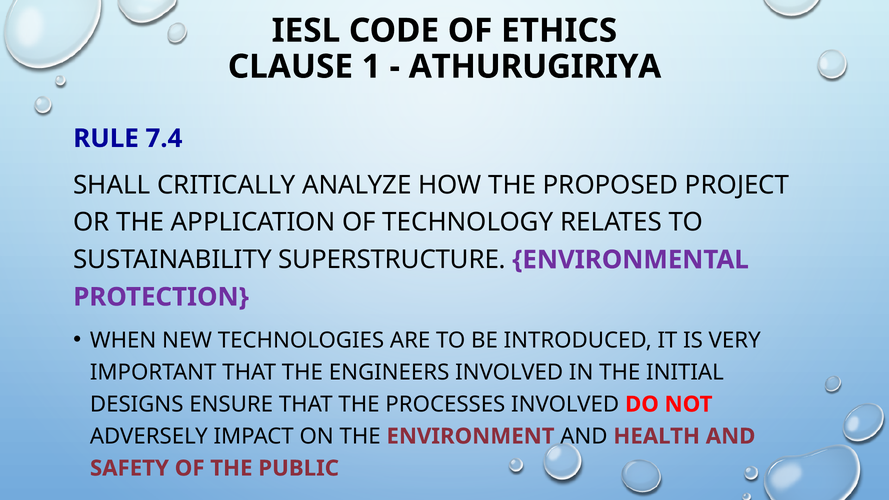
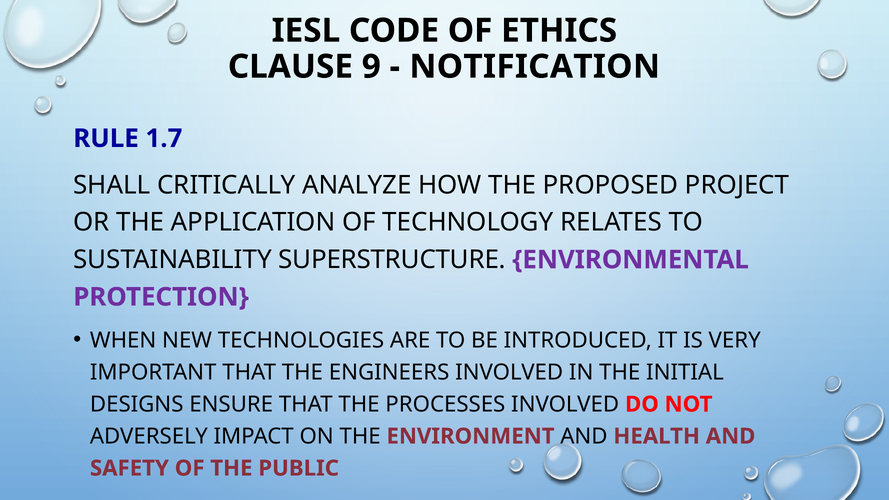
1: 1 -> 9
ATHURUGIRIYA: ATHURUGIRIYA -> NOTIFICATION
7.4: 7.4 -> 1.7
